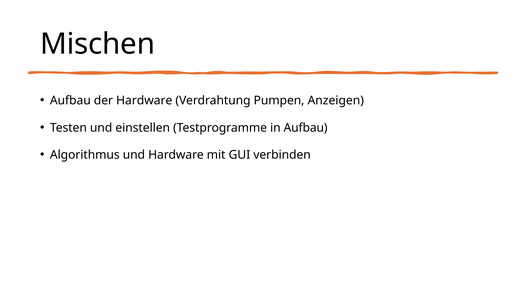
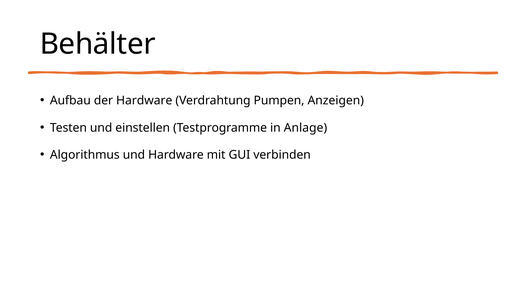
Mischen: Mischen -> Behälter
in Aufbau: Aufbau -> Anlage
